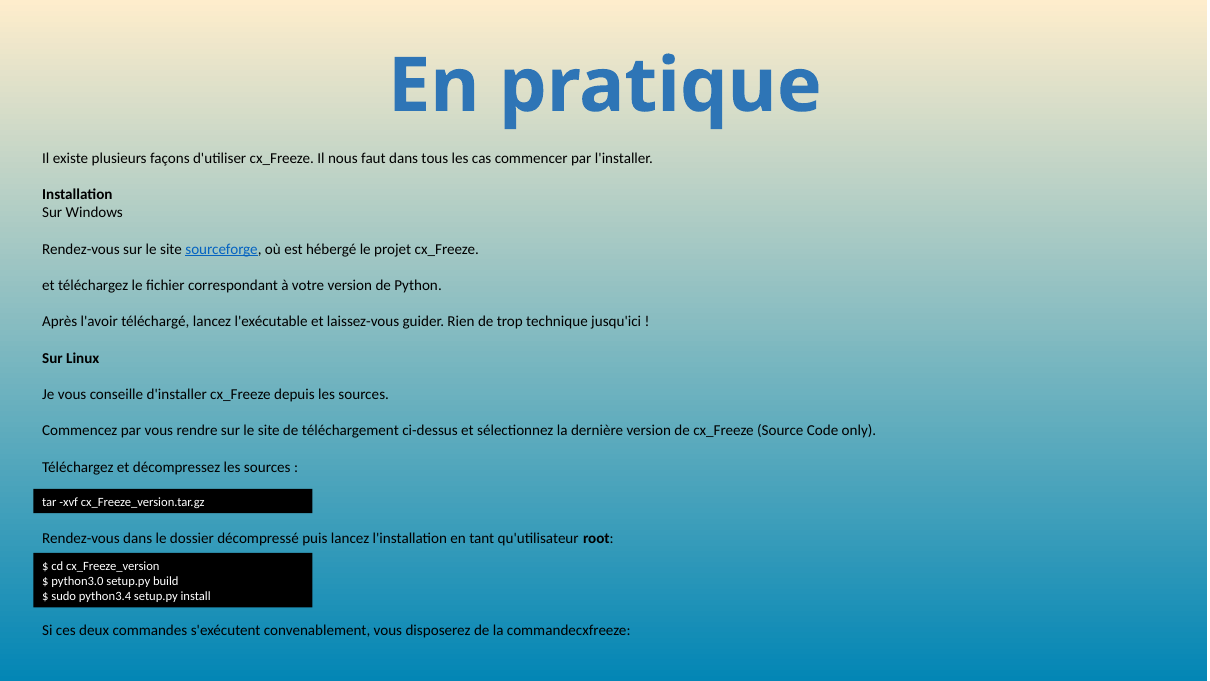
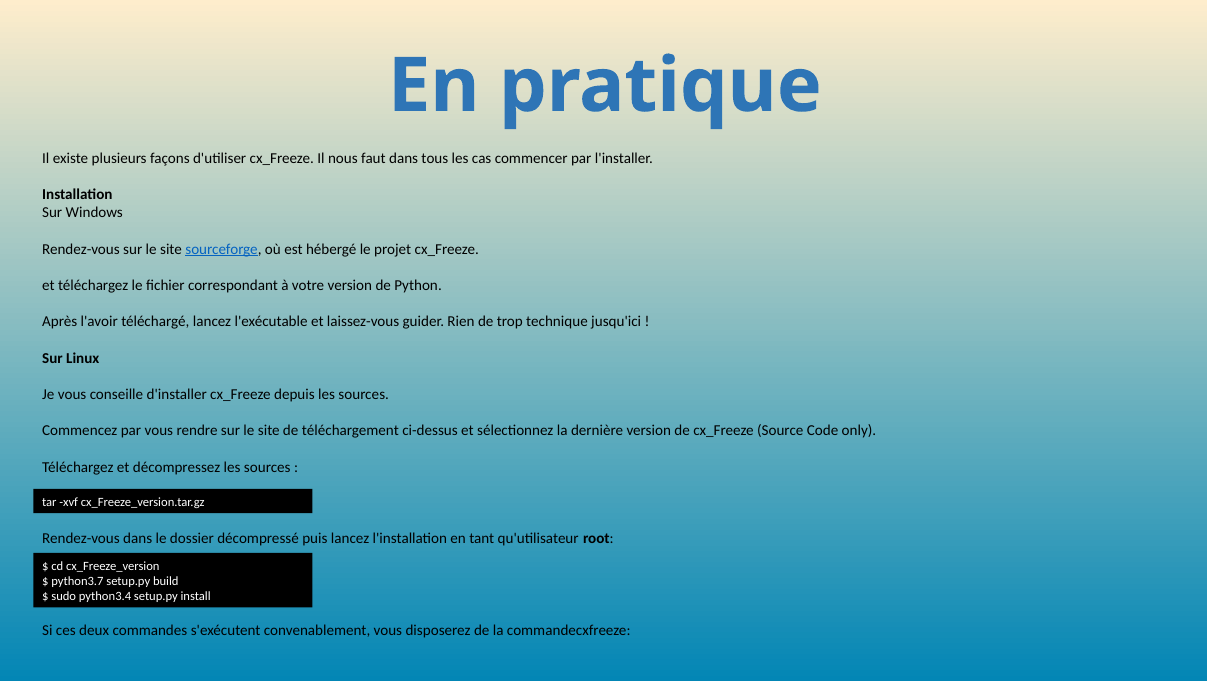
python3.0: python3.0 -> python3.7
